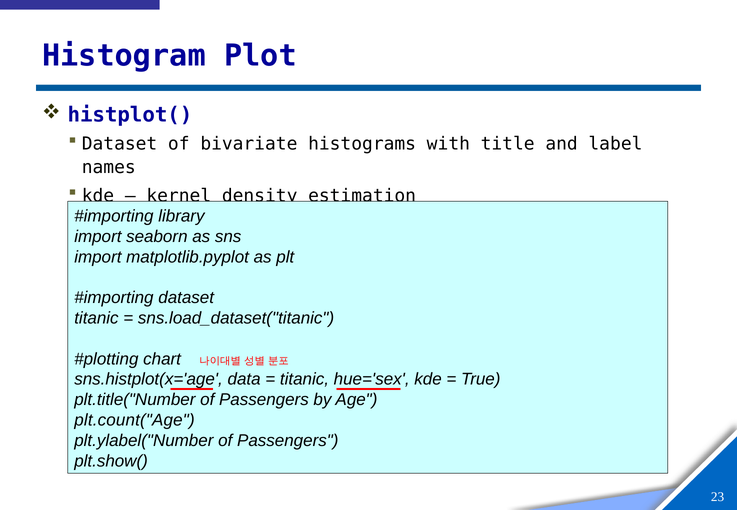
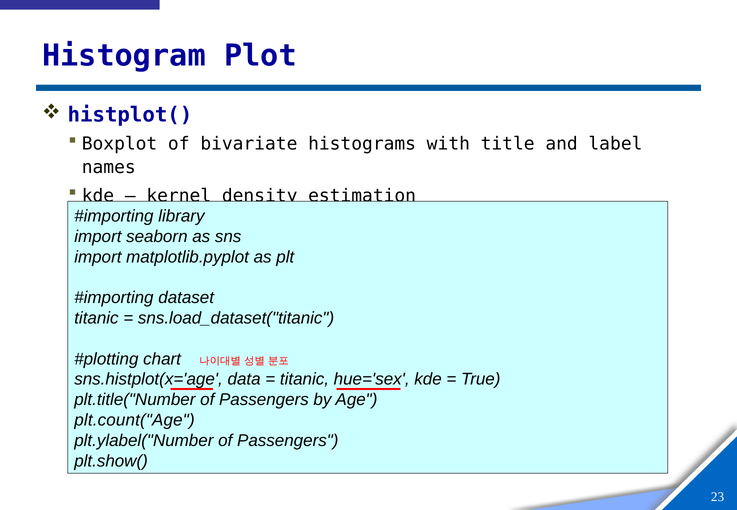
Dataset at (120, 144): Dataset -> Boxplot
